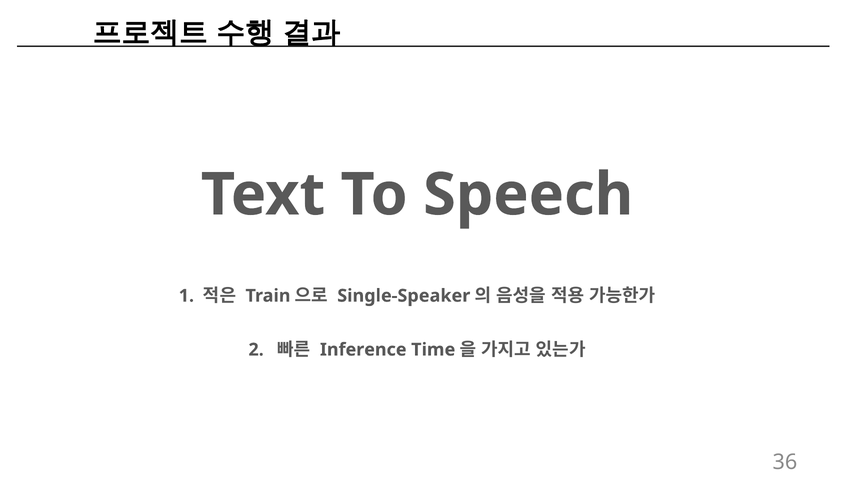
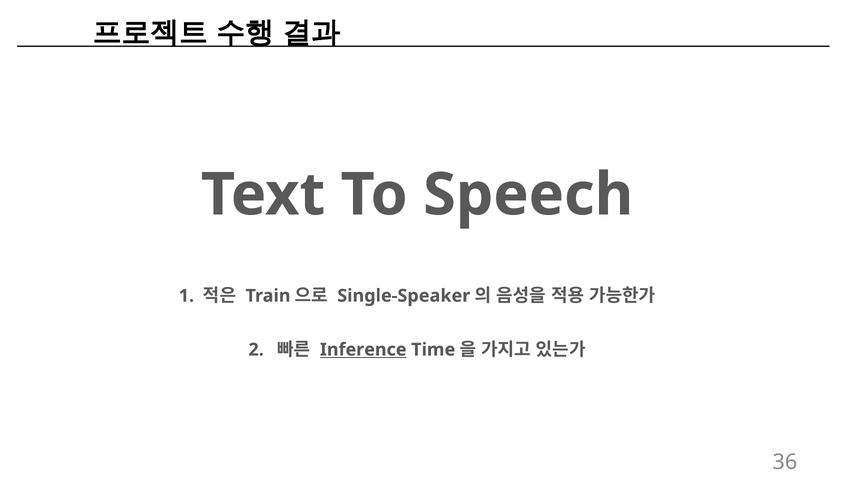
Inference underline: none -> present
